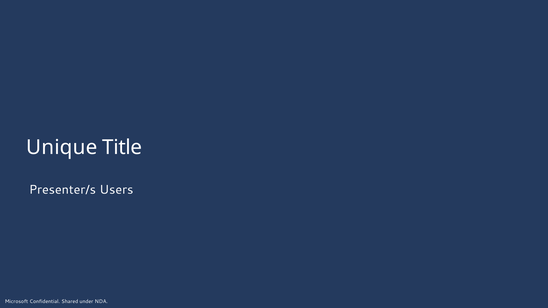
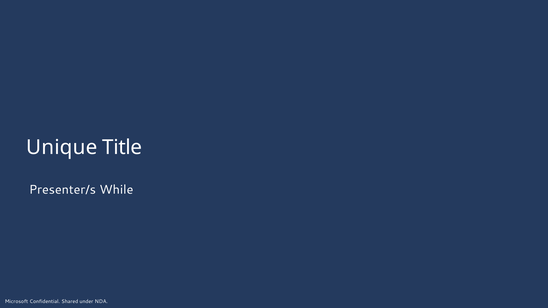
Users: Users -> While
